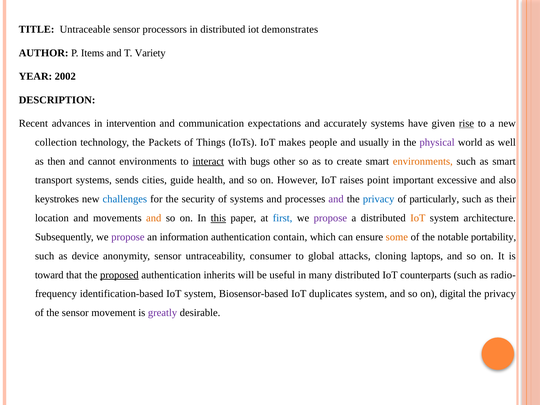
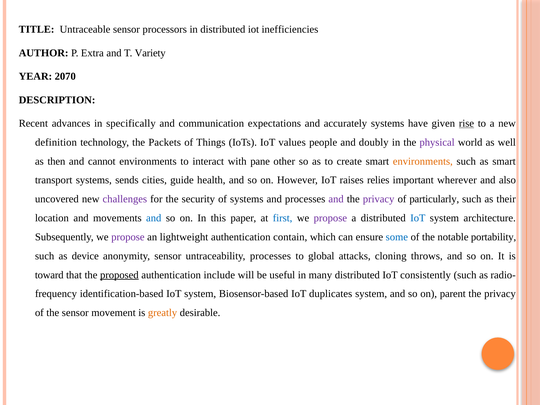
demonstrates: demonstrates -> inefficiencies
Items: Items -> Extra
2002: 2002 -> 2070
intervention: intervention -> specifically
collection: collection -> definition
makes: makes -> values
usually: usually -> doubly
interact underline: present -> none
bugs: bugs -> pane
point: point -> relies
excessive: excessive -> wherever
keystrokes: keystrokes -> uncovered
challenges colour: blue -> purple
privacy at (379, 199) colour: blue -> purple
and at (154, 218) colour: orange -> blue
this underline: present -> none
IoT at (418, 218) colour: orange -> blue
information: information -> lightweight
some colour: orange -> blue
untraceability consumer: consumer -> processes
laptops: laptops -> throws
inherits: inherits -> include
counterparts: counterparts -> consistently
digital: digital -> parent
greatly colour: purple -> orange
